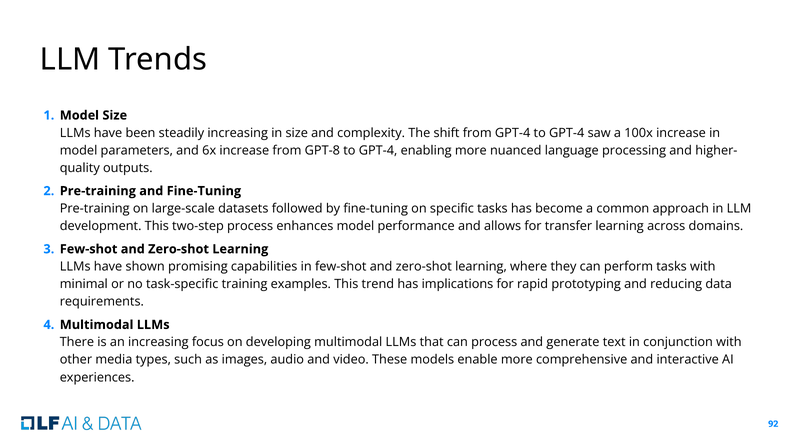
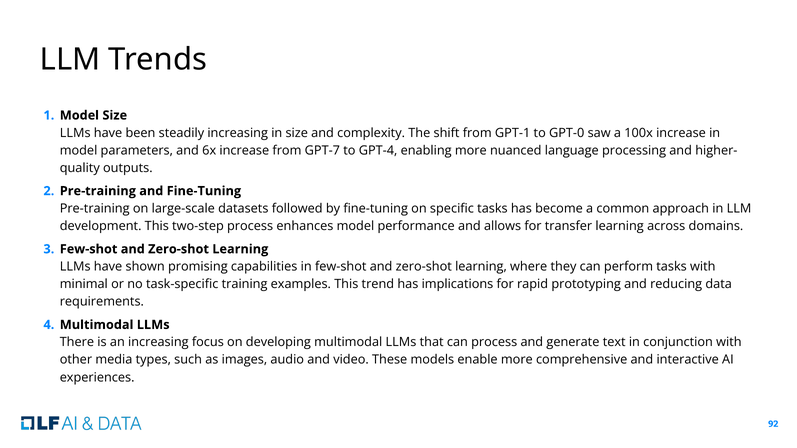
from GPT-4: GPT-4 -> GPT-1
GPT-4 at (567, 133): GPT-4 -> GPT-0
GPT-8: GPT-8 -> GPT-7
